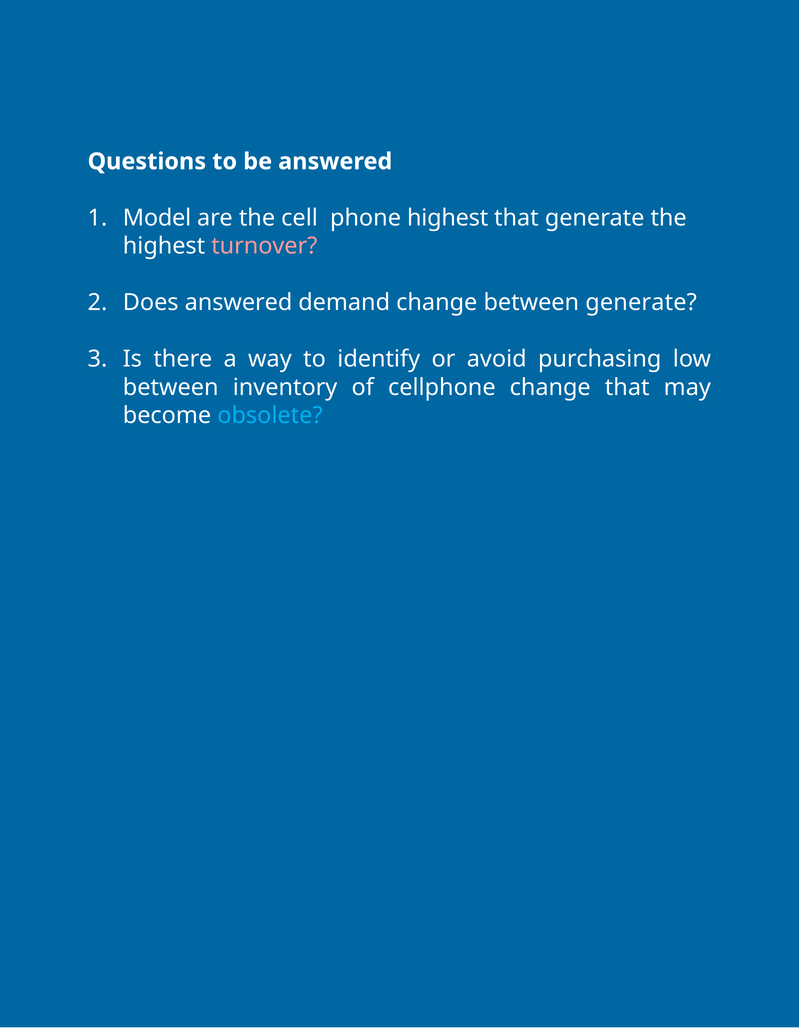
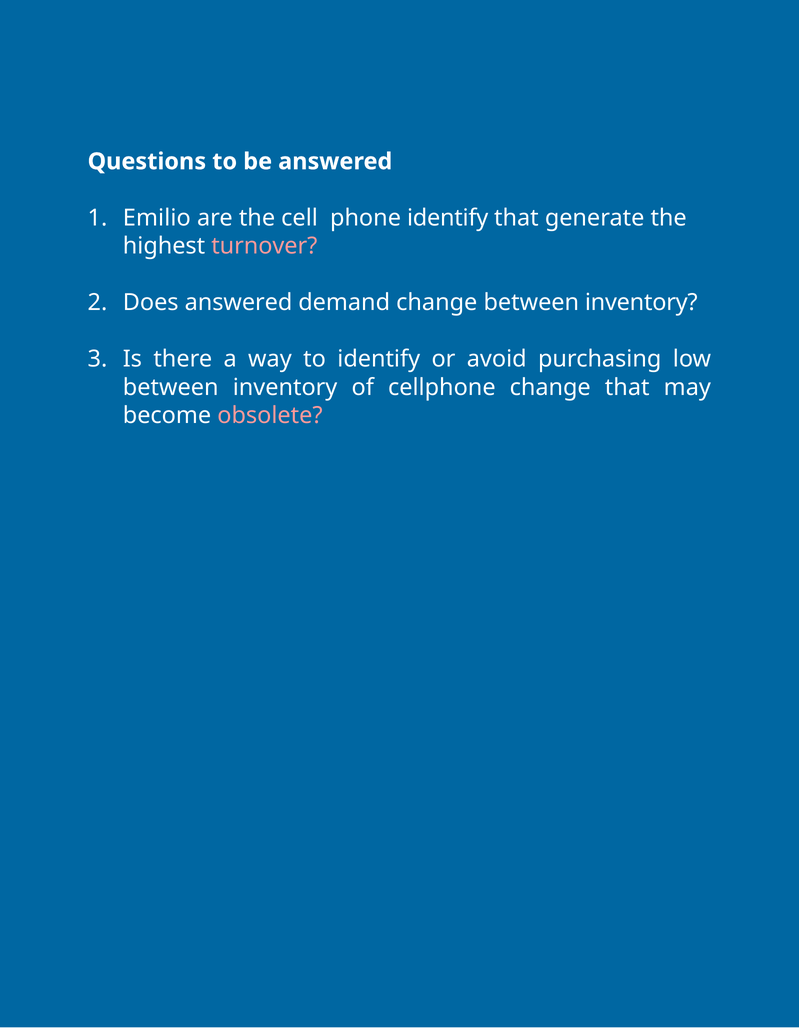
Model: Model -> Emilio
phone highest: highest -> identify
change between generate: generate -> inventory
obsolete colour: light blue -> pink
